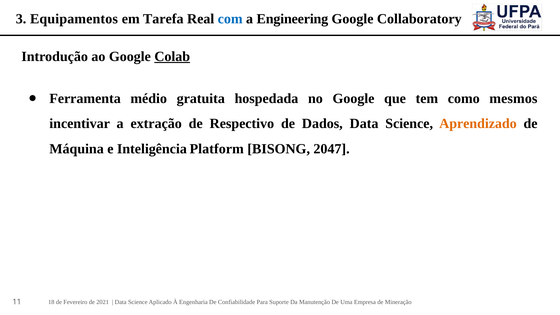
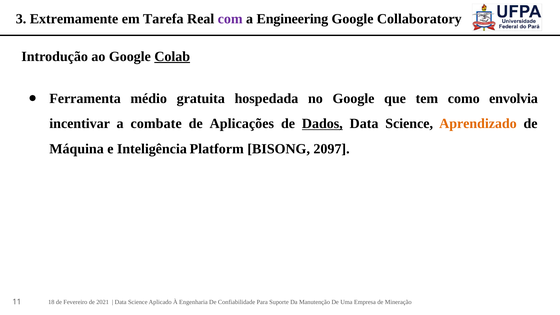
Equipamentos: Equipamentos -> Extremamente
com colour: blue -> purple
mesmos: mesmos -> envolvia
extração: extração -> combate
Respectivo: Respectivo -> Aplicações
Dados underline: none -> present
2047: 2047 -> 2097
